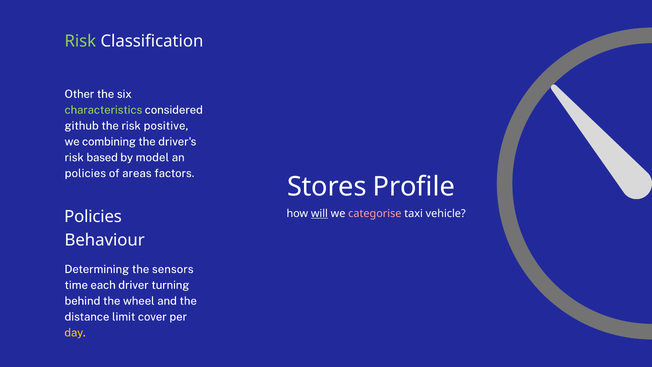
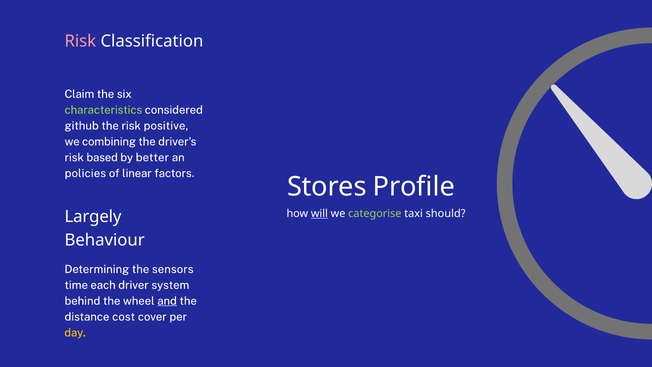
Risk at (80, 41) colour: light green -> pink
Other: Other -> Claim
model: model -> better
areas: areas -> linear
categorise colour: pink -> light green
vehicle: vehicle -> should
Policies at (93, 216): Policies -> Largely
turning: turning -> system
and underline: none -> present
limit: limit -> cost
